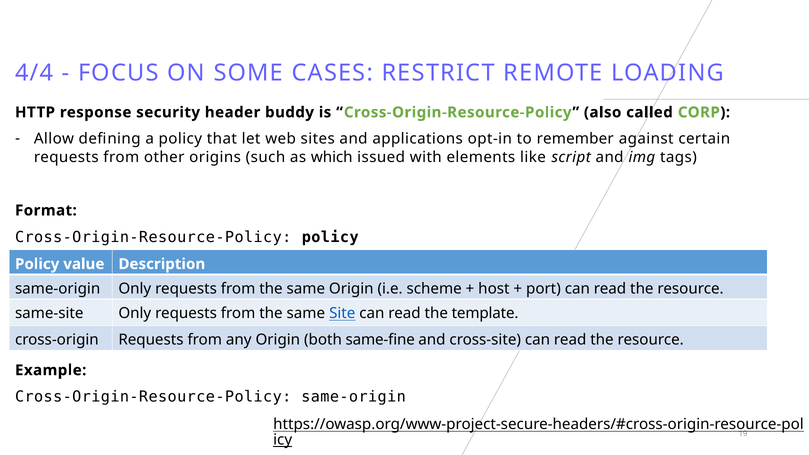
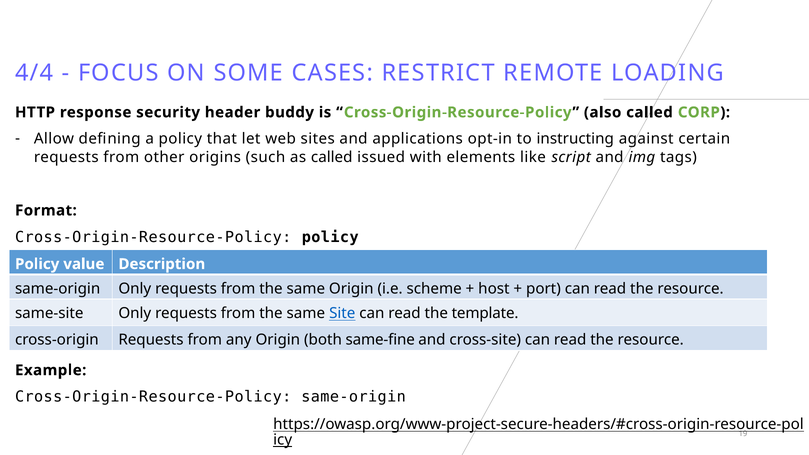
remember: remember -> instructing
as which: which -> called
